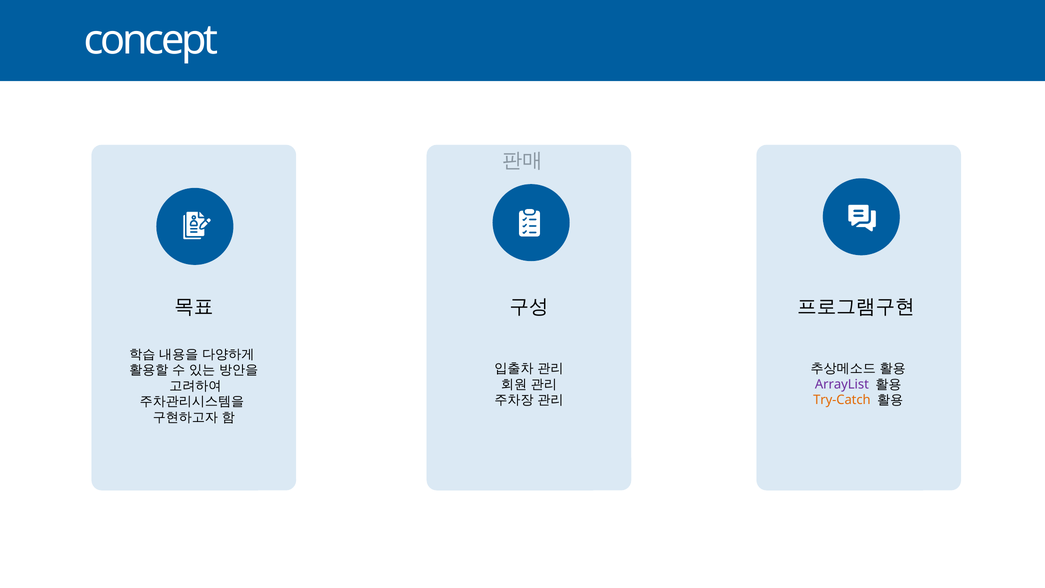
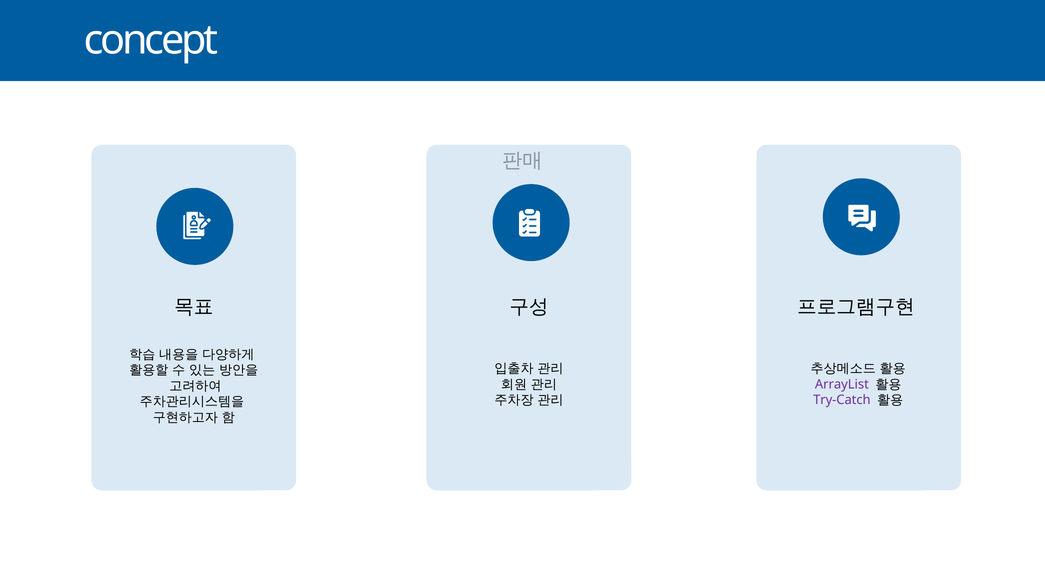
Try-Catch colour: orange -> purple
